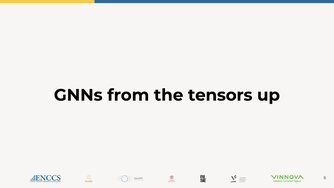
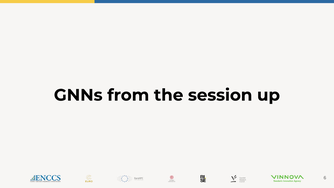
tensors: tensors -> session
